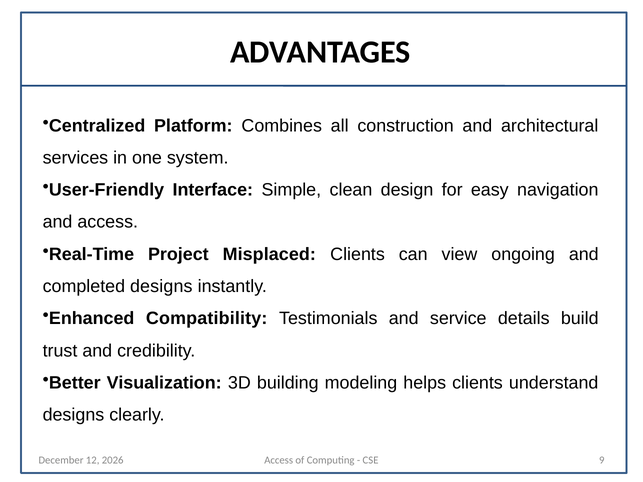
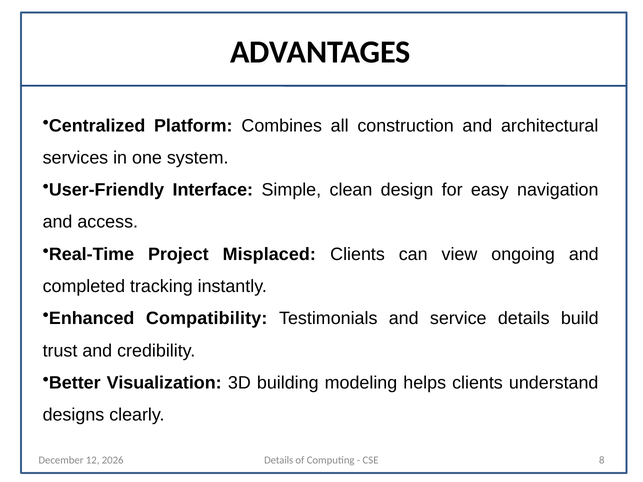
completed designs: designs -> tracking
Access at (279, 460): Access -> Details
9: 9 -> 8
